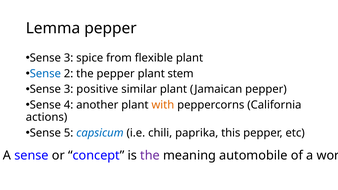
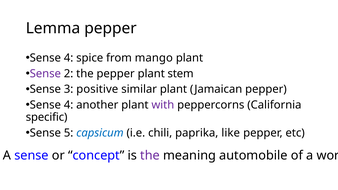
3 at (69, 58): 3 -> 4
flexible: flexible -> mango
Sense at (45, 74) colour: blue -> purple
with colour: orange -> purple
actions: actions -> specific
this: this -> like
